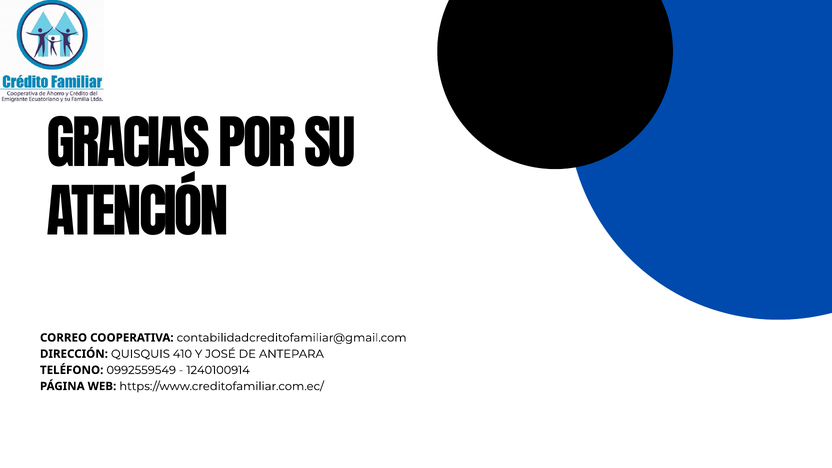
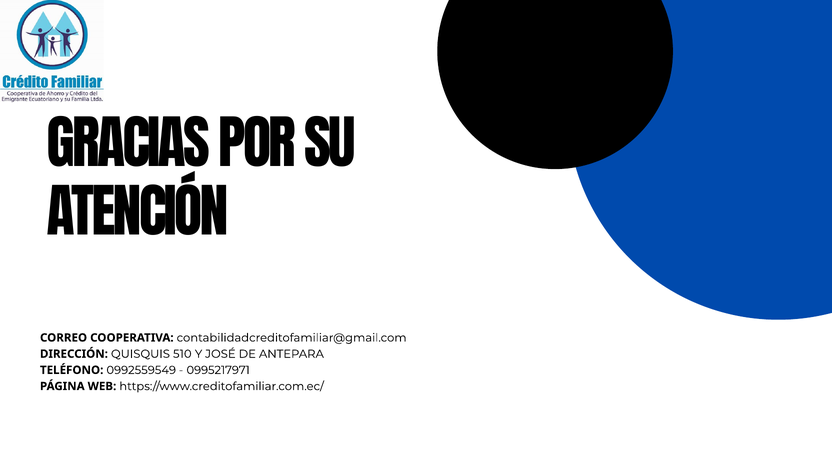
410: 410 -> 510
1240100914: 1240100914 -> 0995217971
